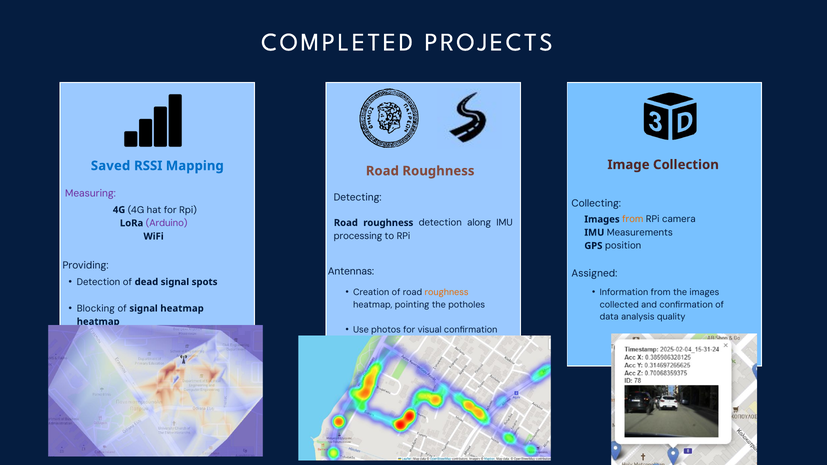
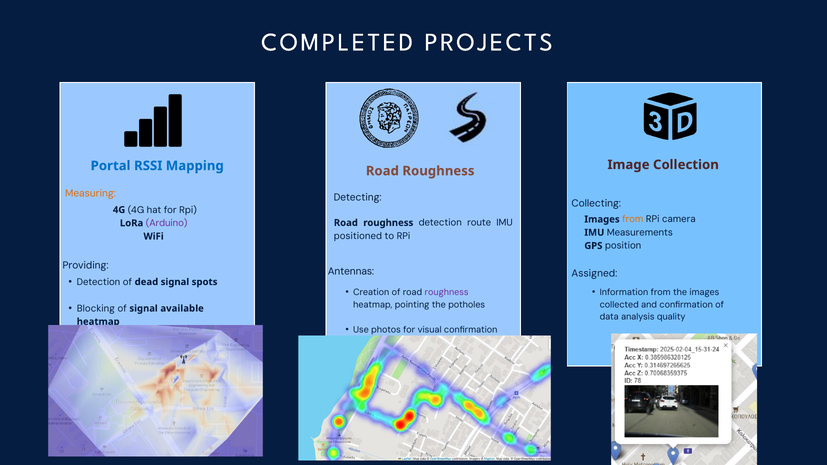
Saved: Saved -> Portal
Measuring colour: purple -> orange
along: along -> route
processing: processing -> positioned
roughness at (447, 292) colour: orange -> purple
signal heatmap: heatmap -> available
